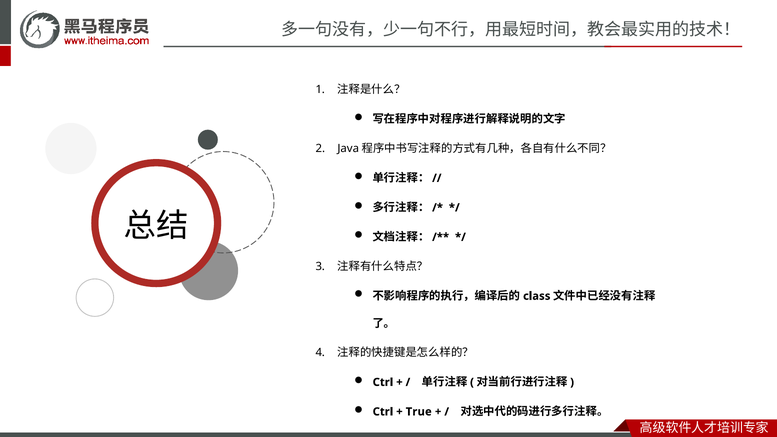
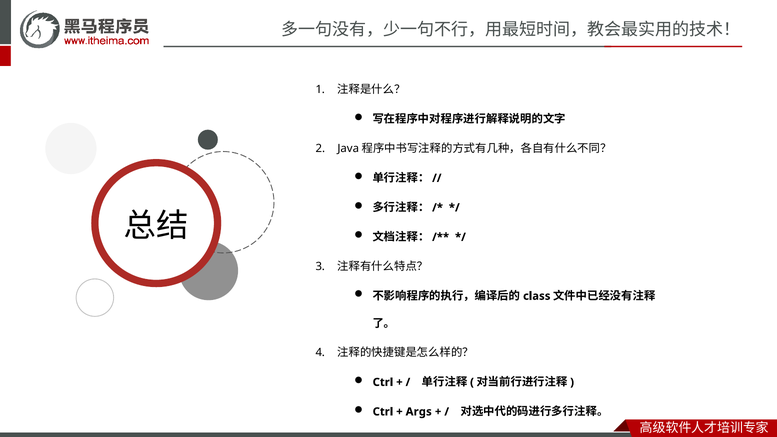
True: True -> Args
